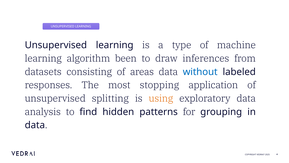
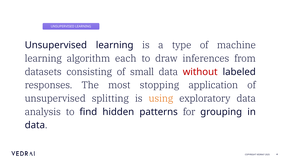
been: been -> each
areas: areas -> small
without colour: blue -> red
